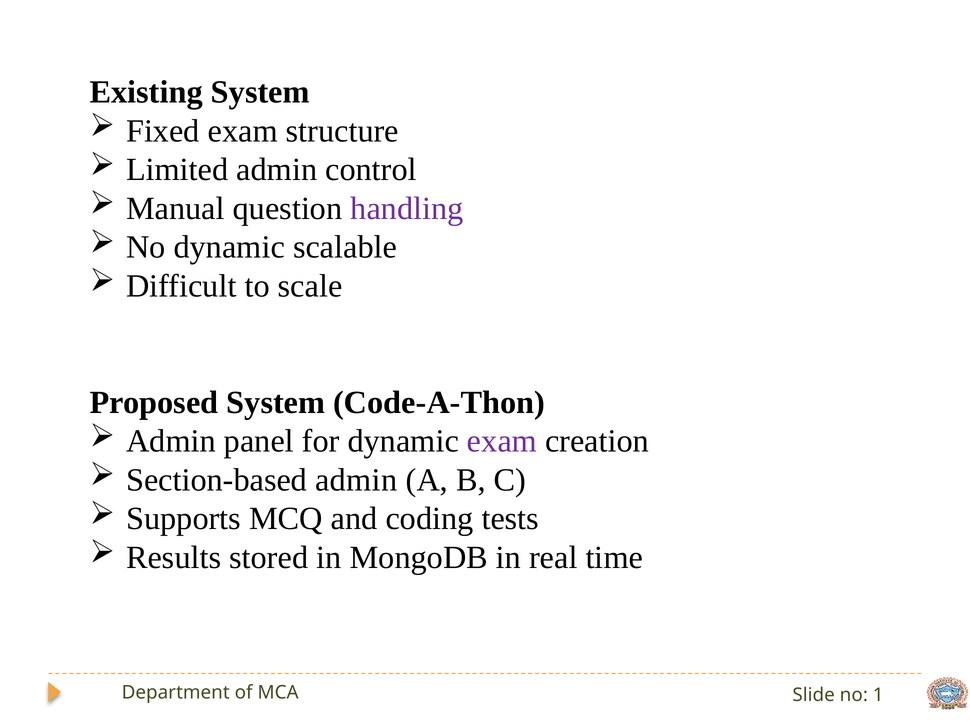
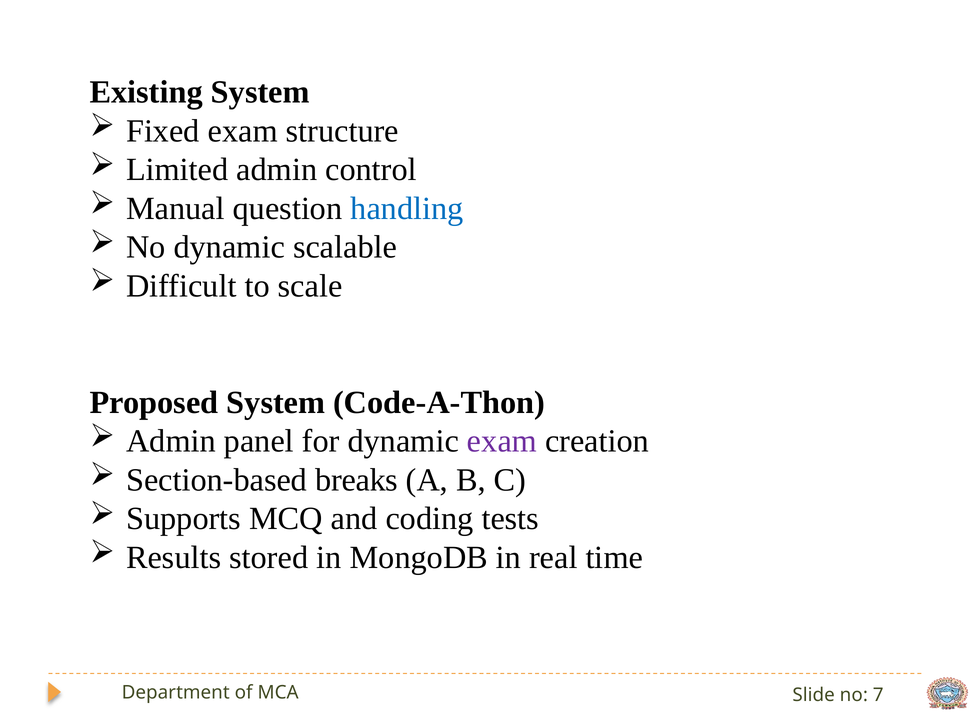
handling colour: purple -> blue
Section-based admin: admin -> breaks
1: 1 -> 7
